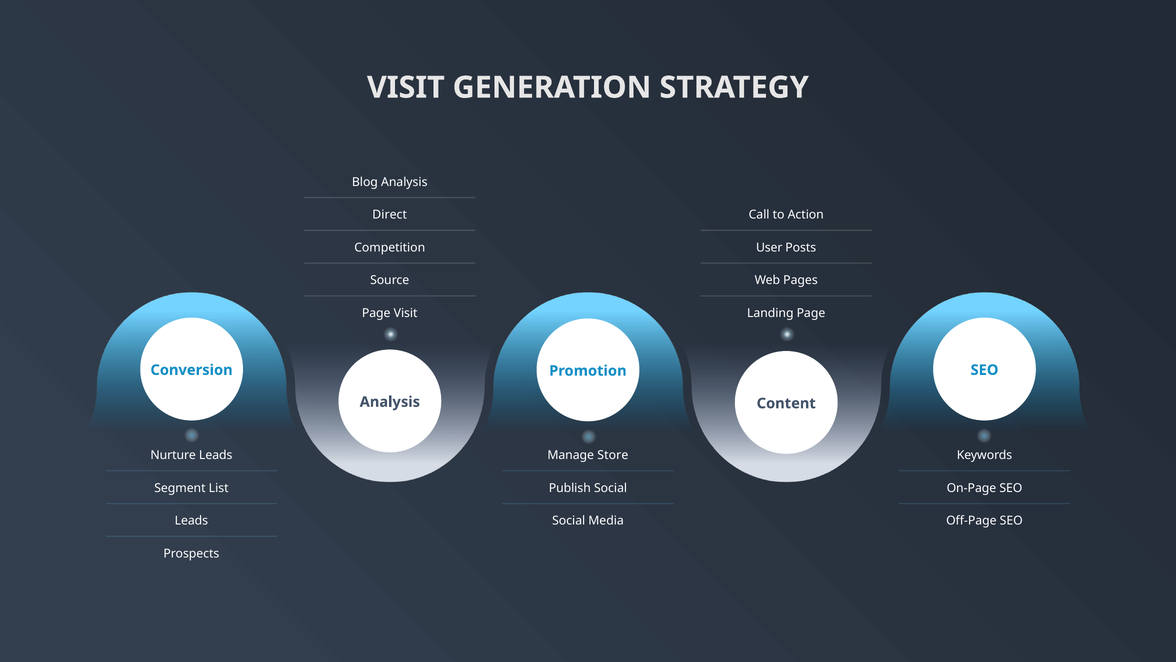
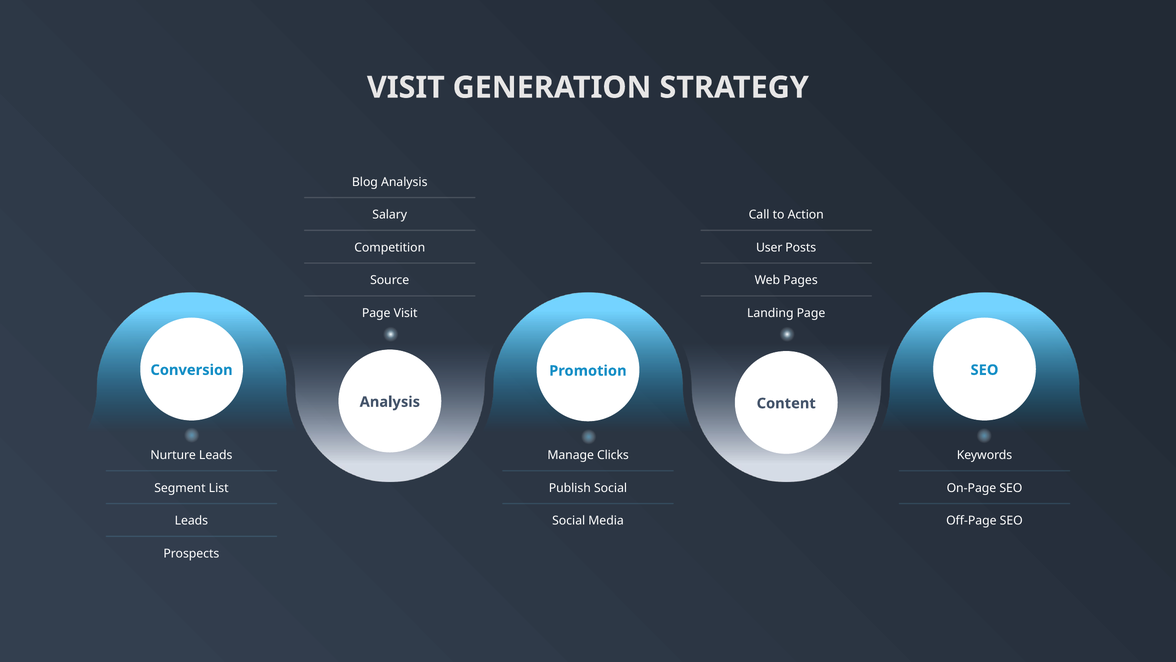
Direct: Direct -> Salary
Store: Store -> Clicks
